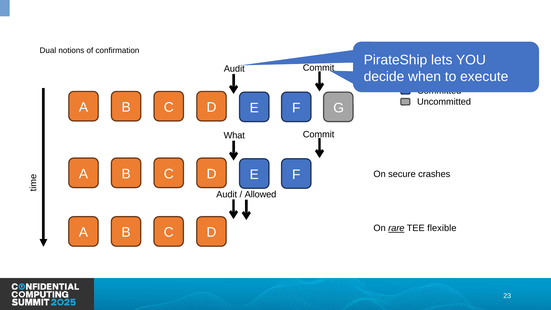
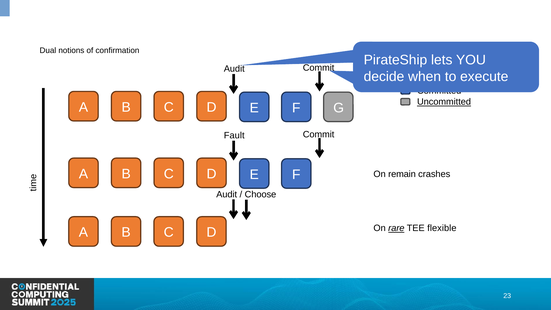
Uncommitted underline: none -> present
What: What -> Fault
secure: secure -> remain
Allowed at (261, 194): Allowed -> Choose
